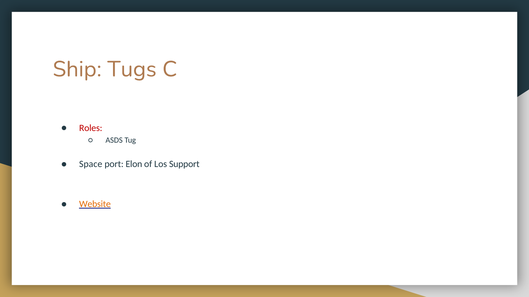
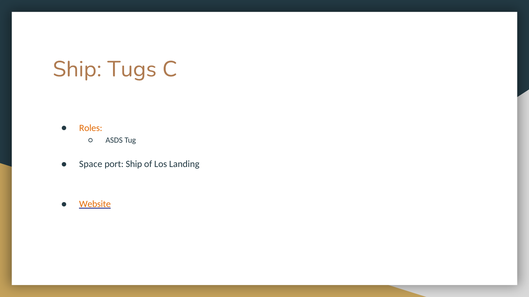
Roles colour: red -> orange
port Elon: Elon -> Ship
Support: Support -> Landing
